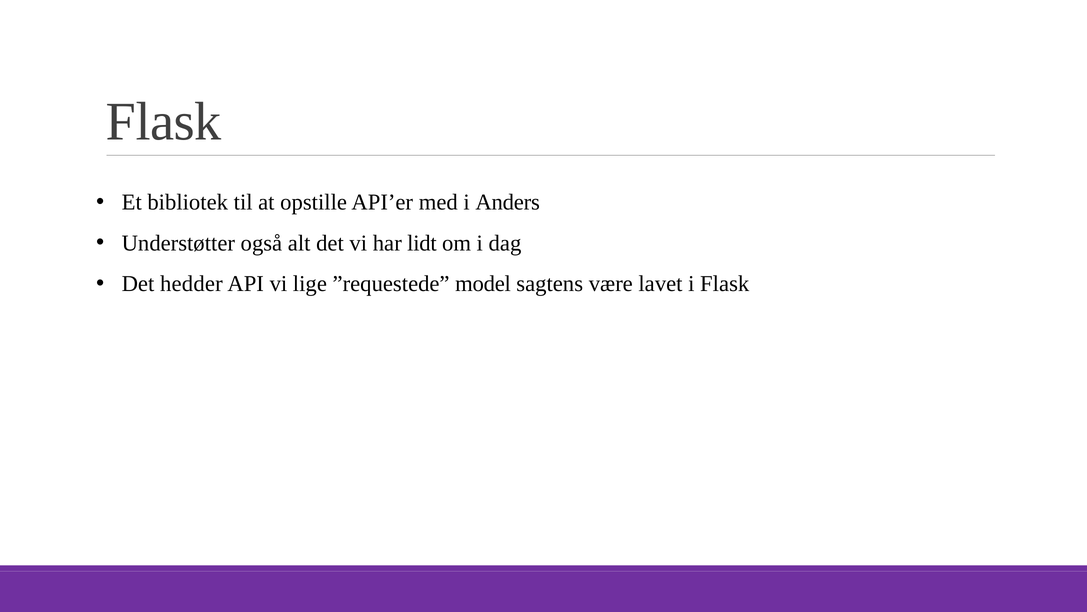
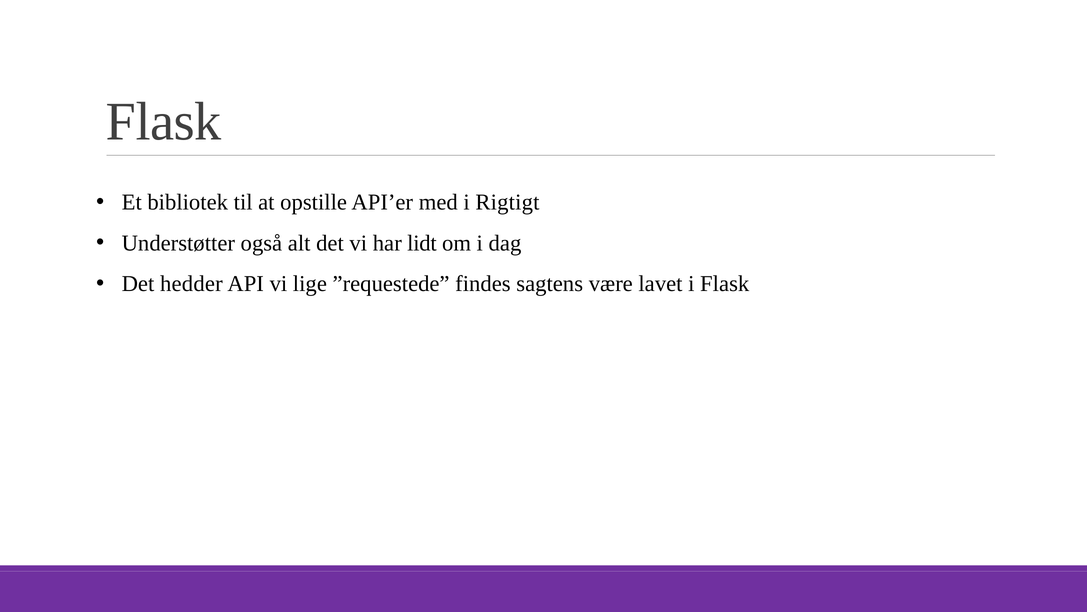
Anders: Anders -> Rigtigt
model: model -> findes
